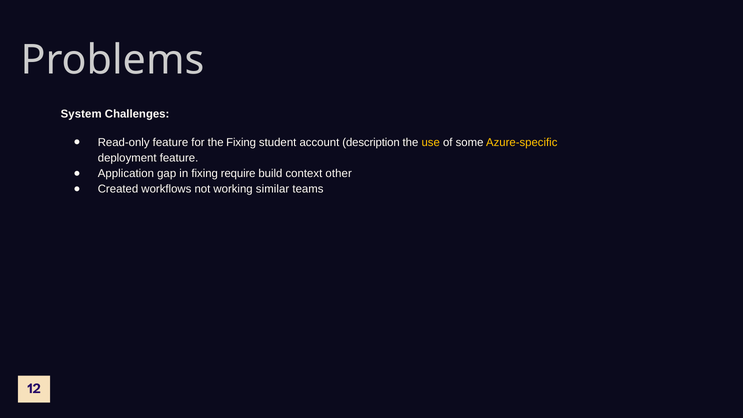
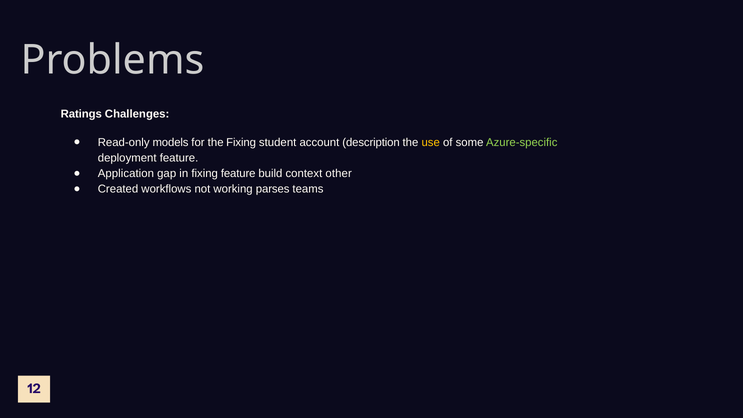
System: System -> Ratings
Read-only feature: feature -> models
Azure-specific colour: yellow -> light green
fixing require: require -> feature
similar: similar -> parses
